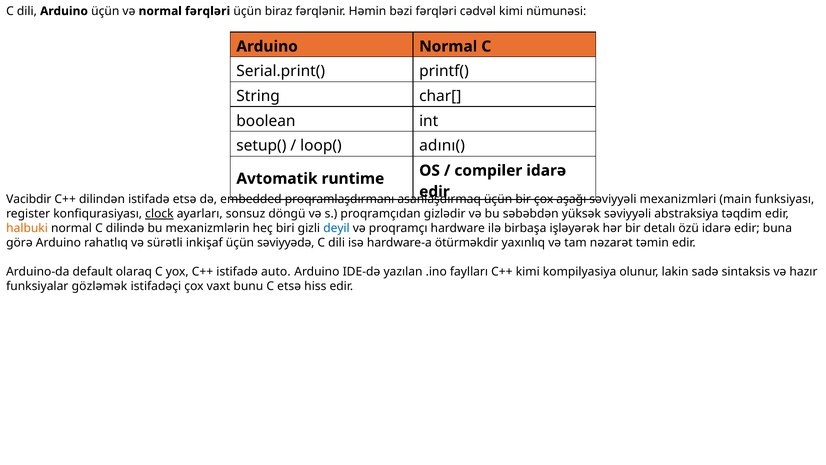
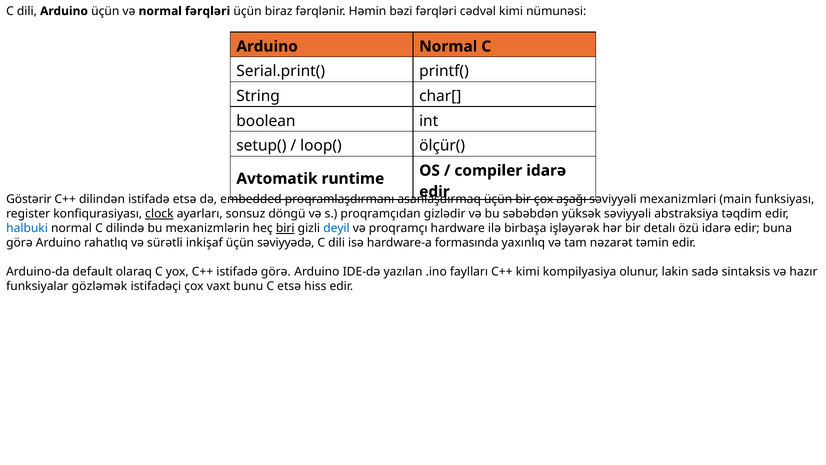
adını(: adını( -> ölçür(
Vacibdir: Vacibdir -> Göstərir
halbuki colour: orange -> blue
biri underline: none -> present
ötürməkdir: ötürməkdir -> formasında
istifadə auto: auto -> görə
